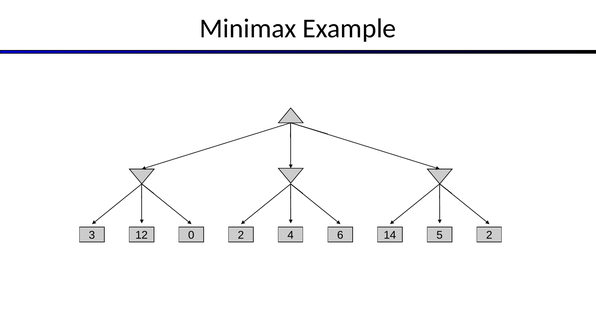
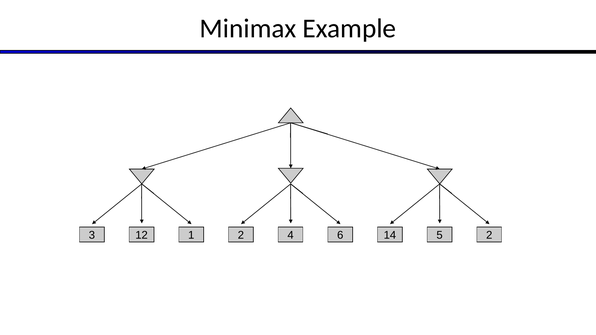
0: 0 -> 1
